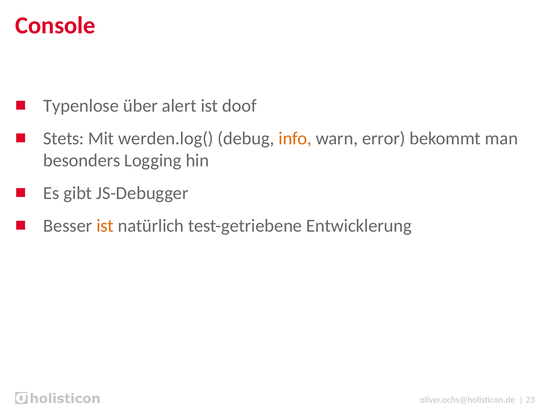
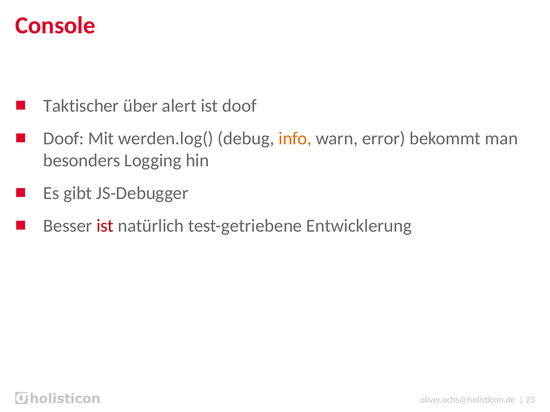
Typenlose: Typenlose -> Taktischer
Stets at (64, 139): Stets -> Doof
ist at (105, 226) colour: orange -> red
